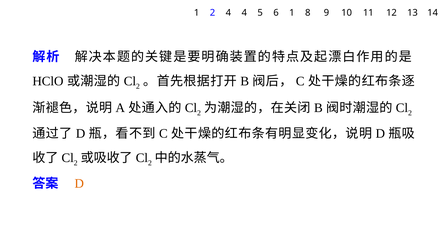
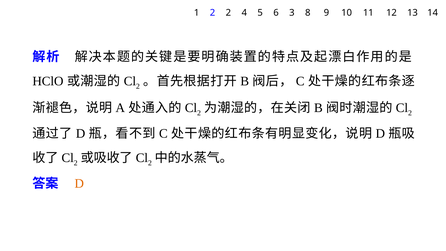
2 4: 4 -> 2
6 1: 1 -> 3
